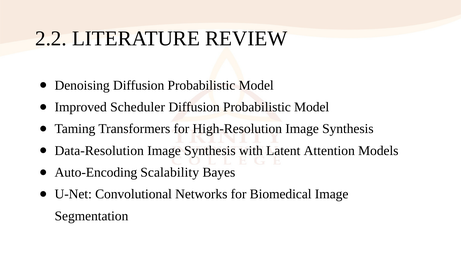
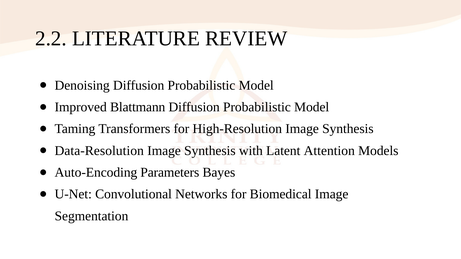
Scheduler: Scheduler -> Blattmann
Scalability: Scalability -> Parameters
